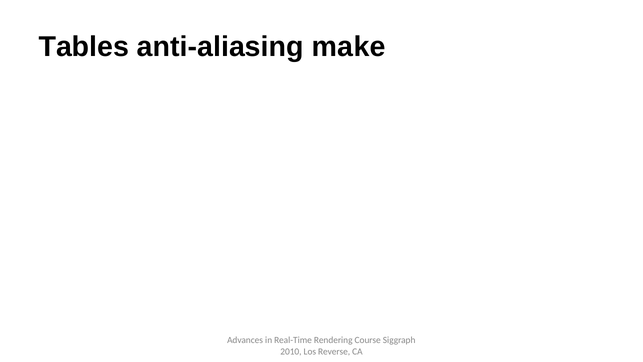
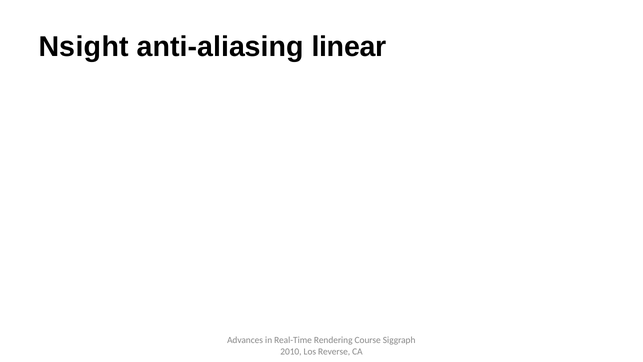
Tables: Tables -> Nsight
make: make -> linear
